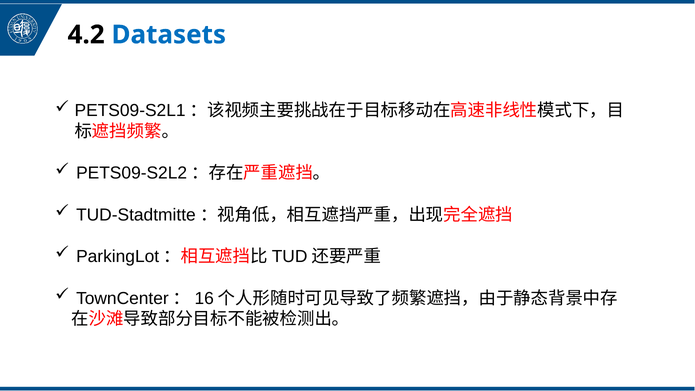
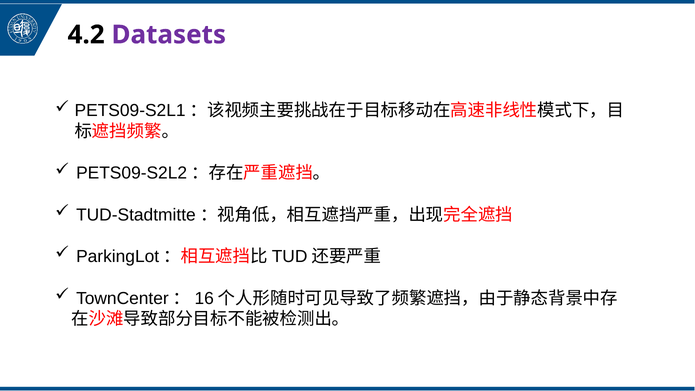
Datasets colour: blue -> purple
